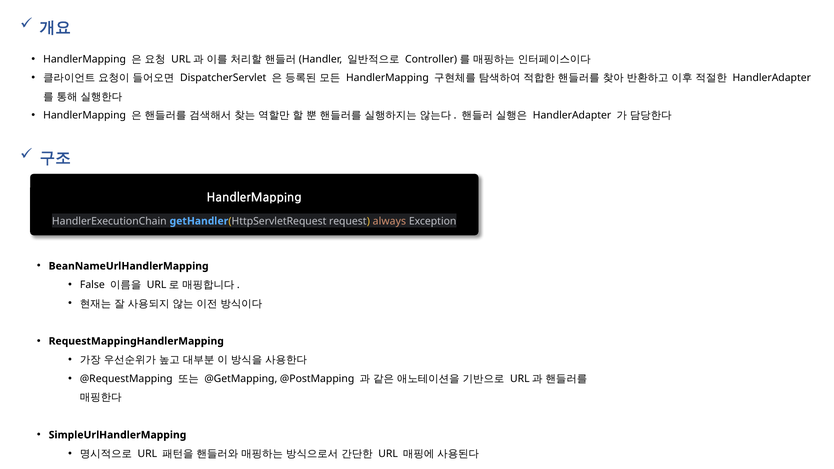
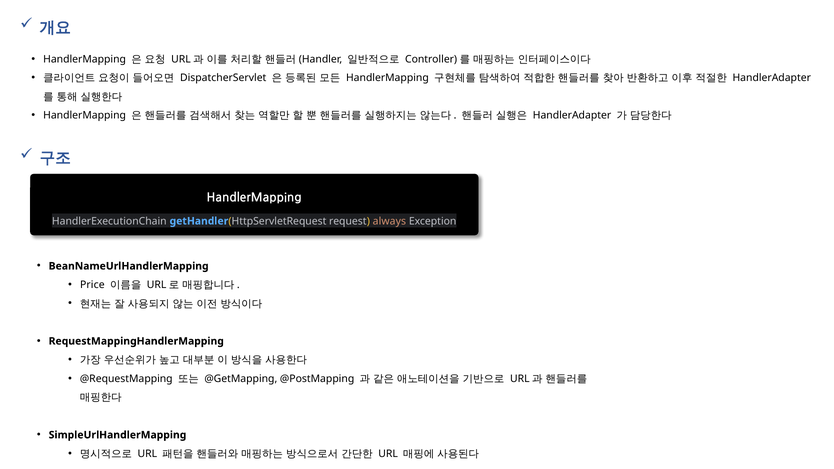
False: False -> Price
